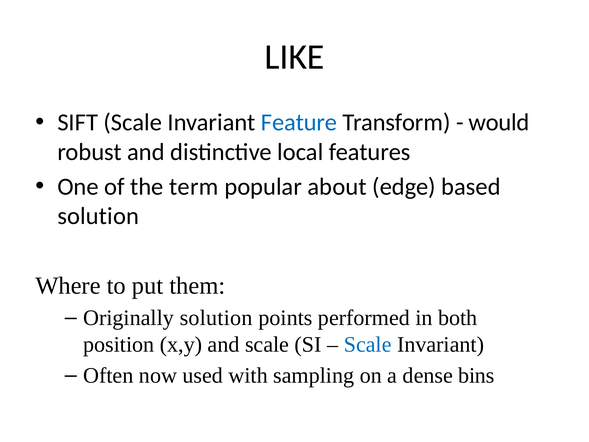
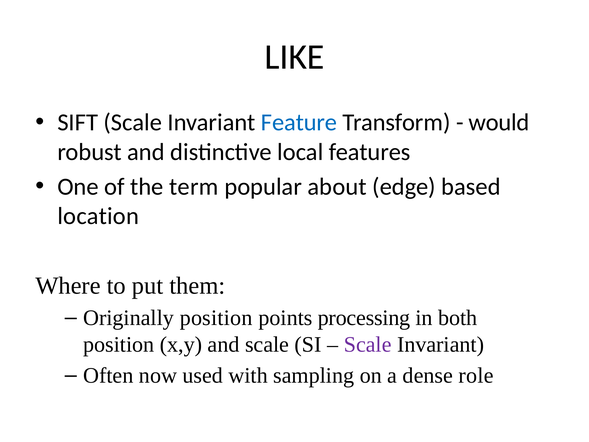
solution at (98, 216): solution -> location
Originally solution: solution -> position
performed: performed -> processing
Scale at (368, 344) colour: blue -> purple
bins: bins -> role
